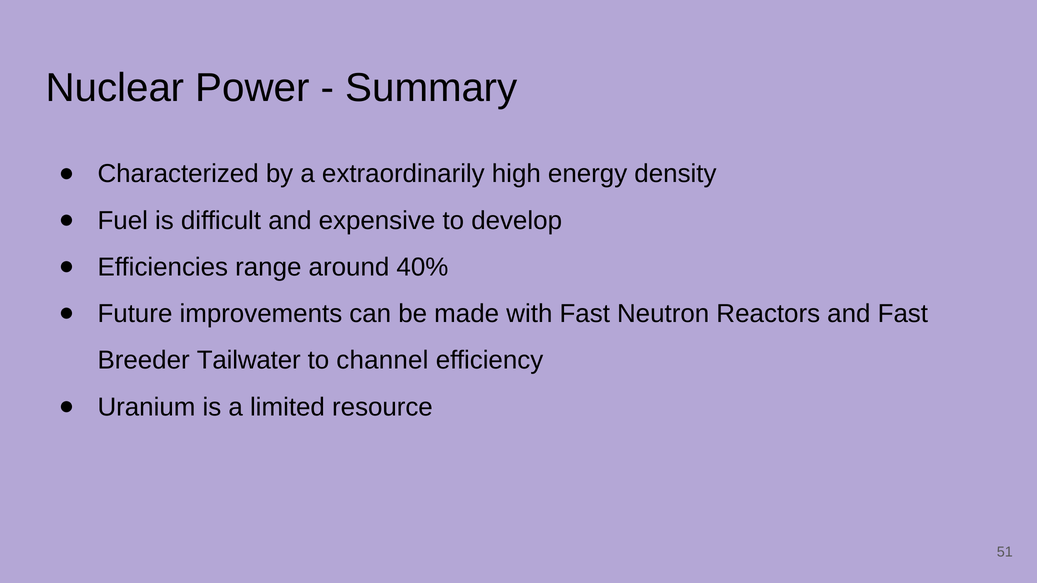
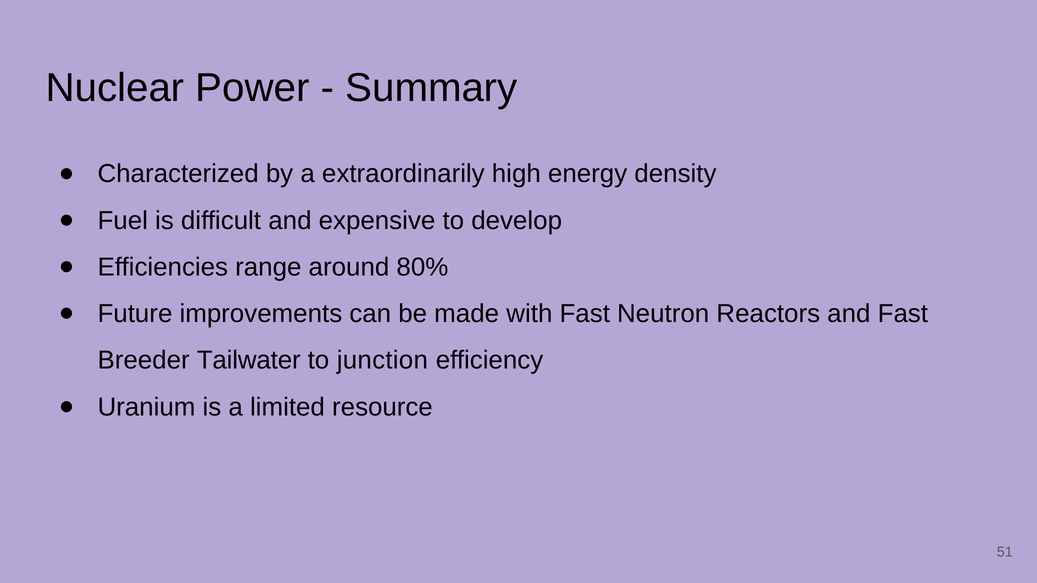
40%: 40% -> 80%
channel: channel -> junction
